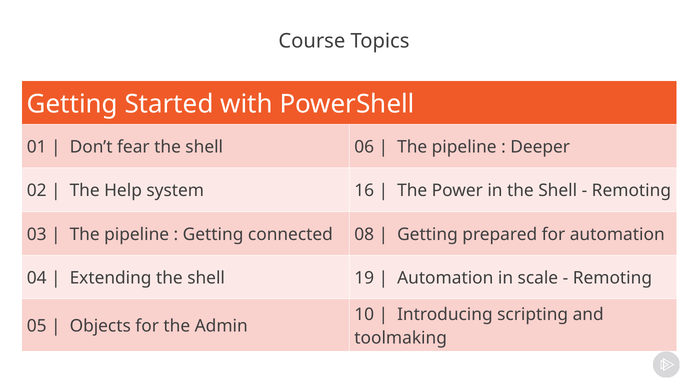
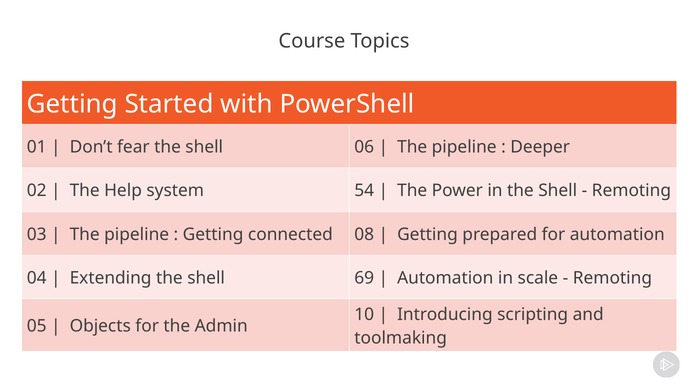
16: 16 -> 54
19: 19 -> 69
